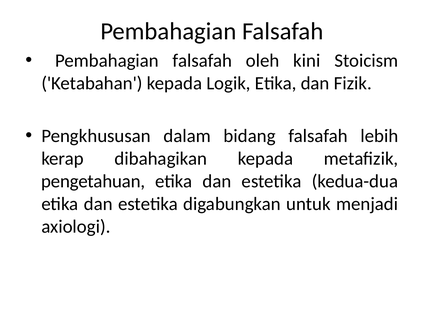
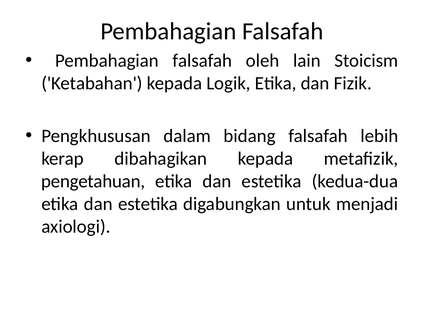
kini: kini -> lain
